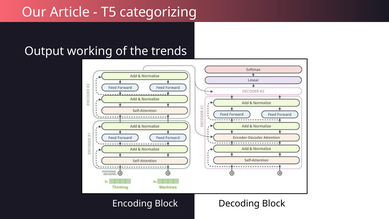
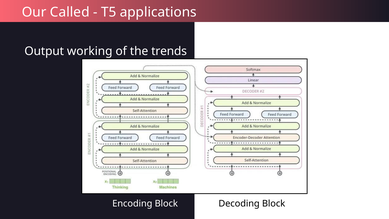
Article: Article -> Called
categorizing: categorizing -> applications
